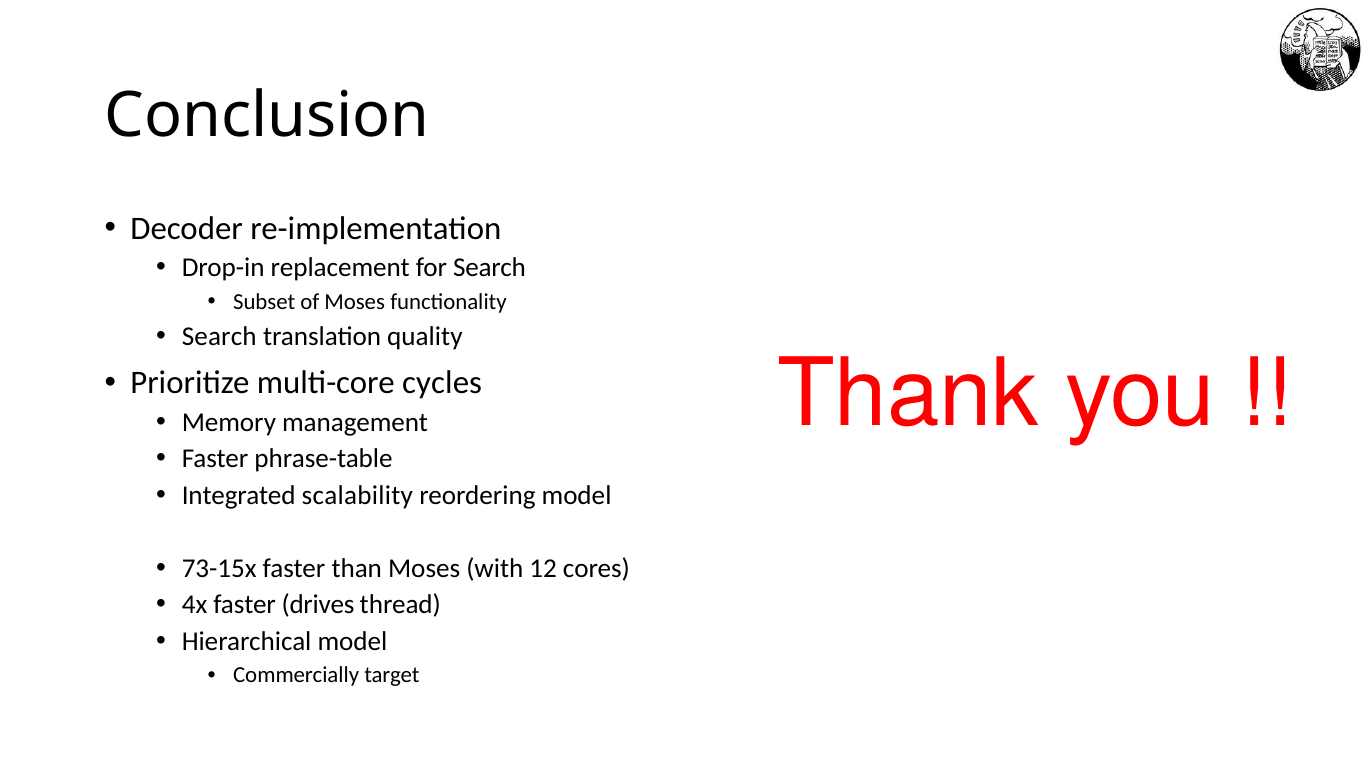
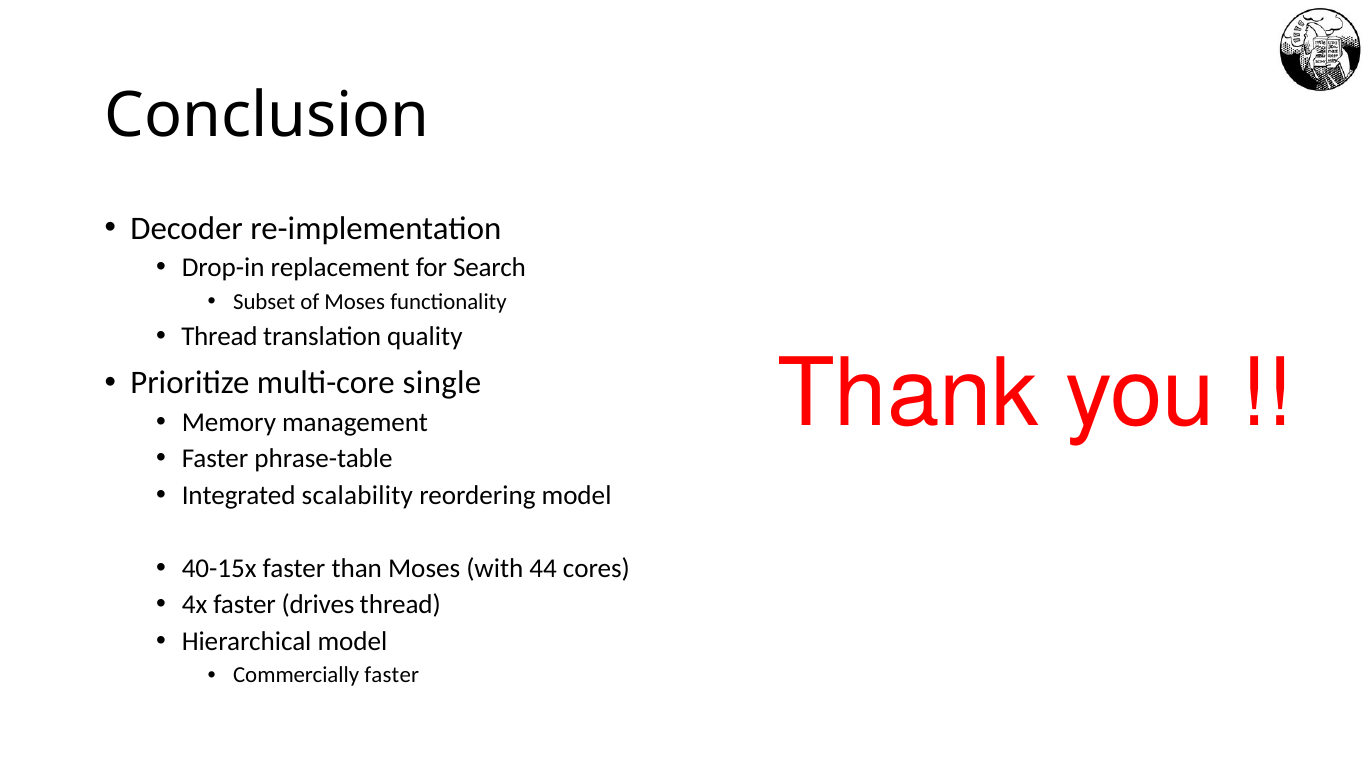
Search at (219, 336): Search -> Thread
cycles: cycles -> single
73-15x: 73-15x -> 40-15x
12: 12 -> 44
Commercially target: target -> faster
